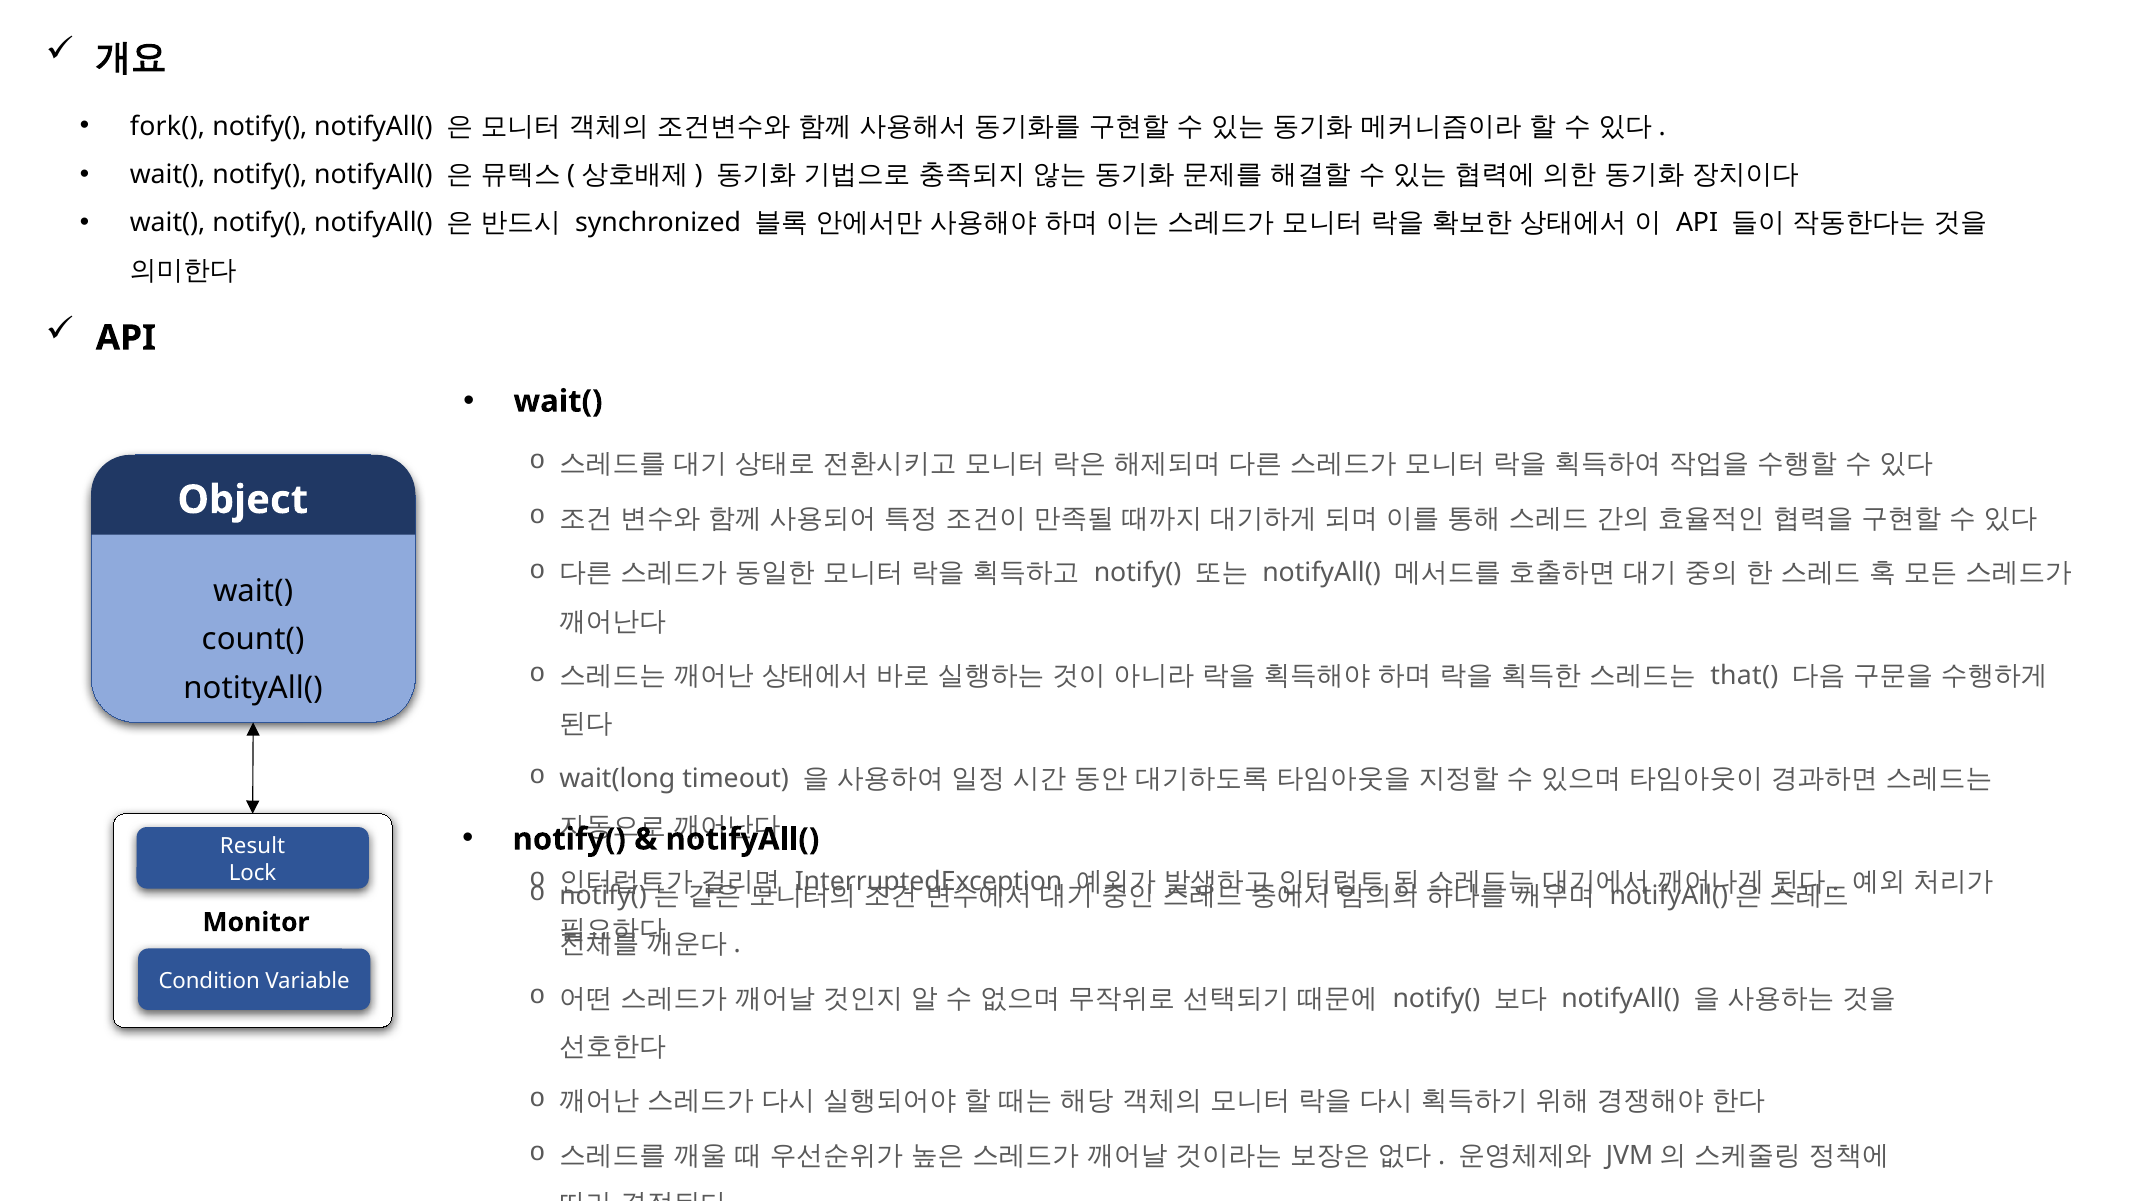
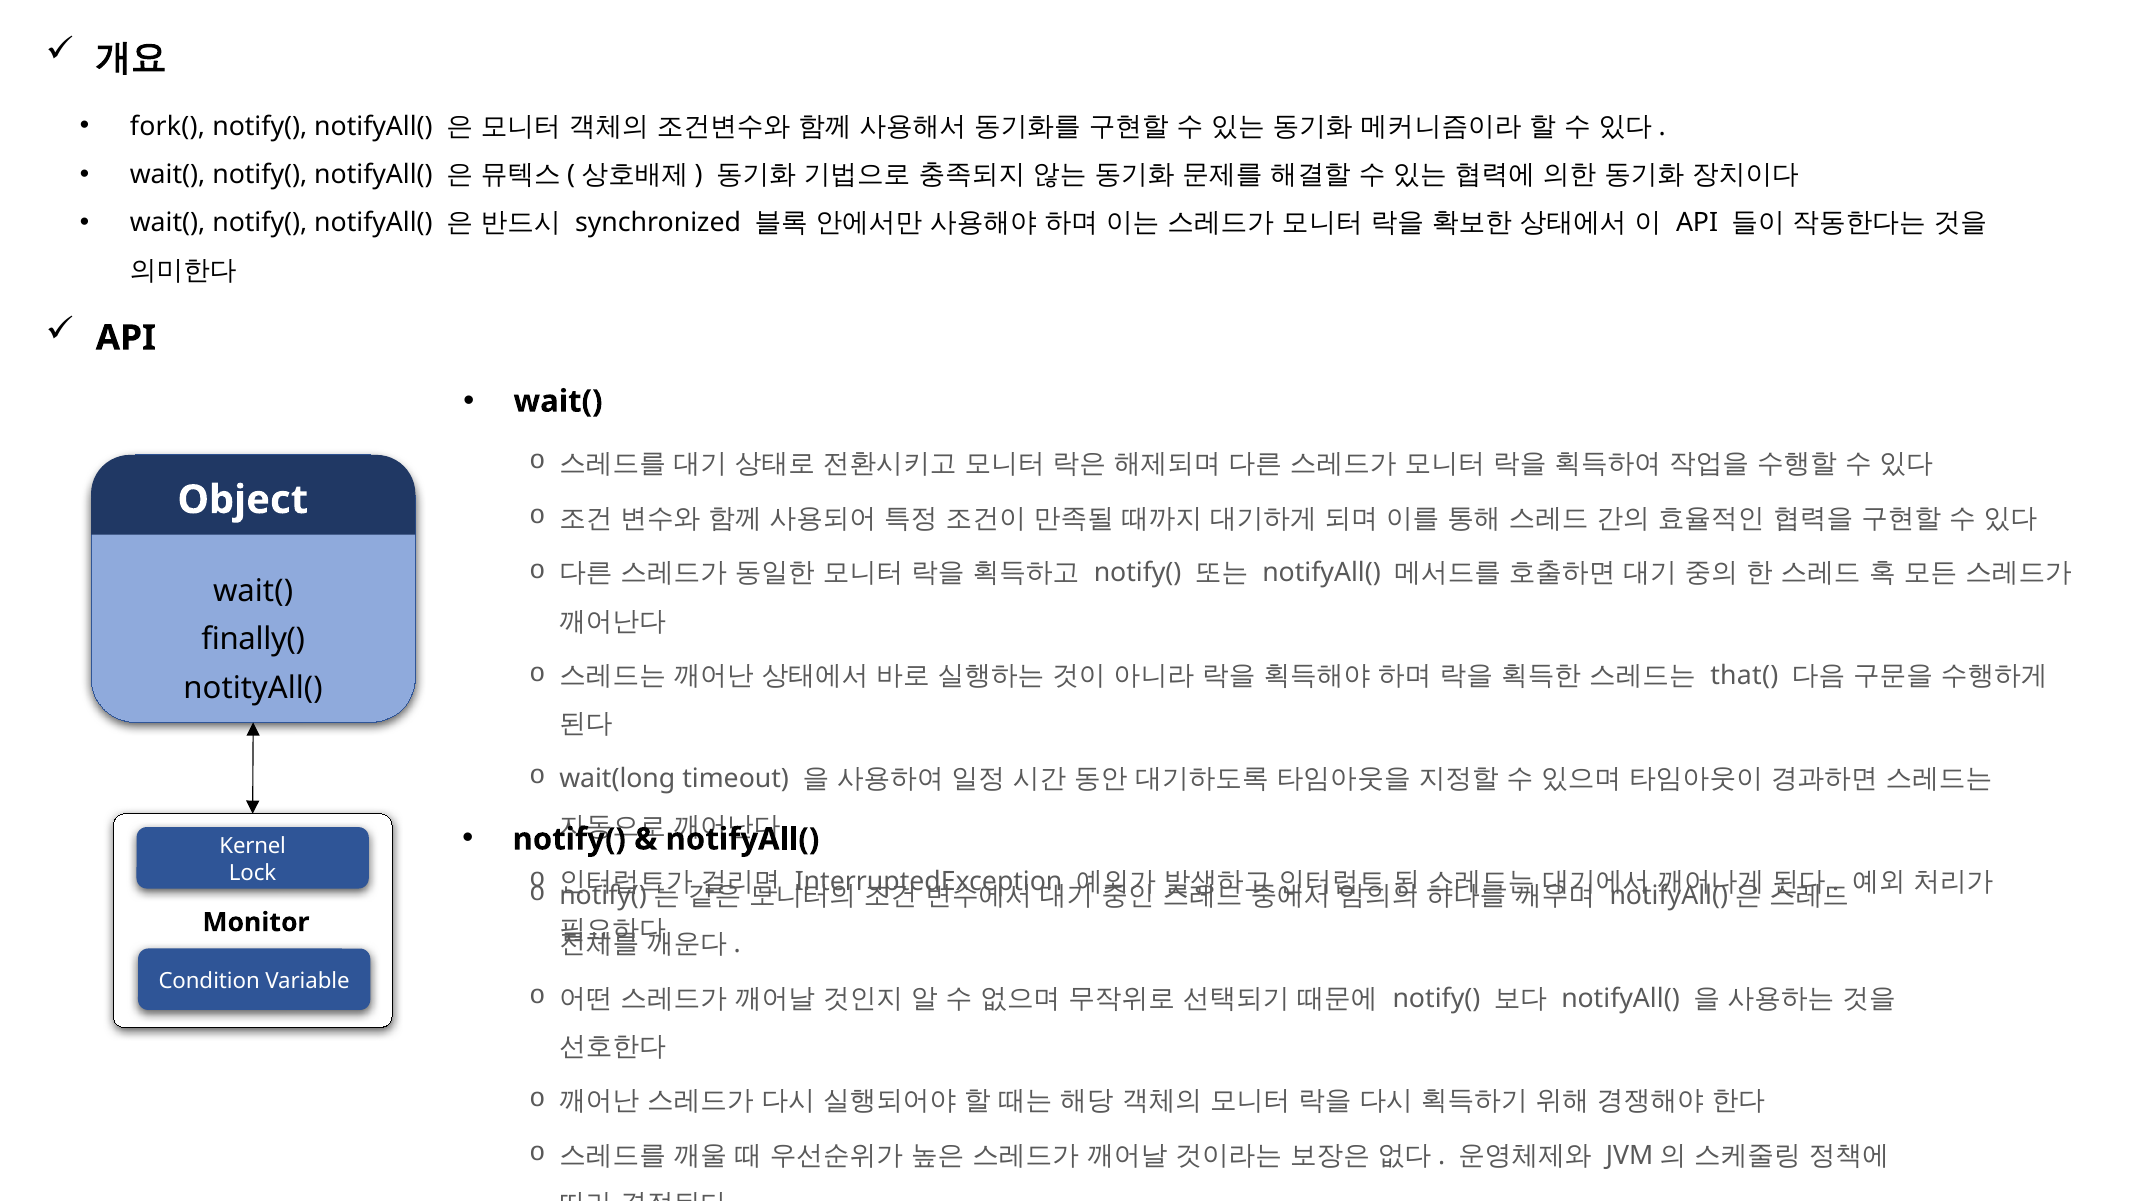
count(: count( -> finally(
Result: Result -> Kernel
